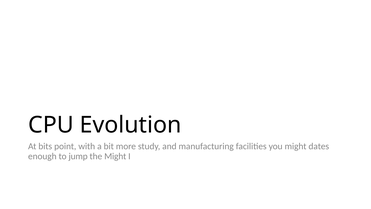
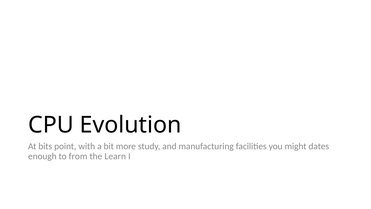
jump: jump -> from
the Might: Might -> Learn
